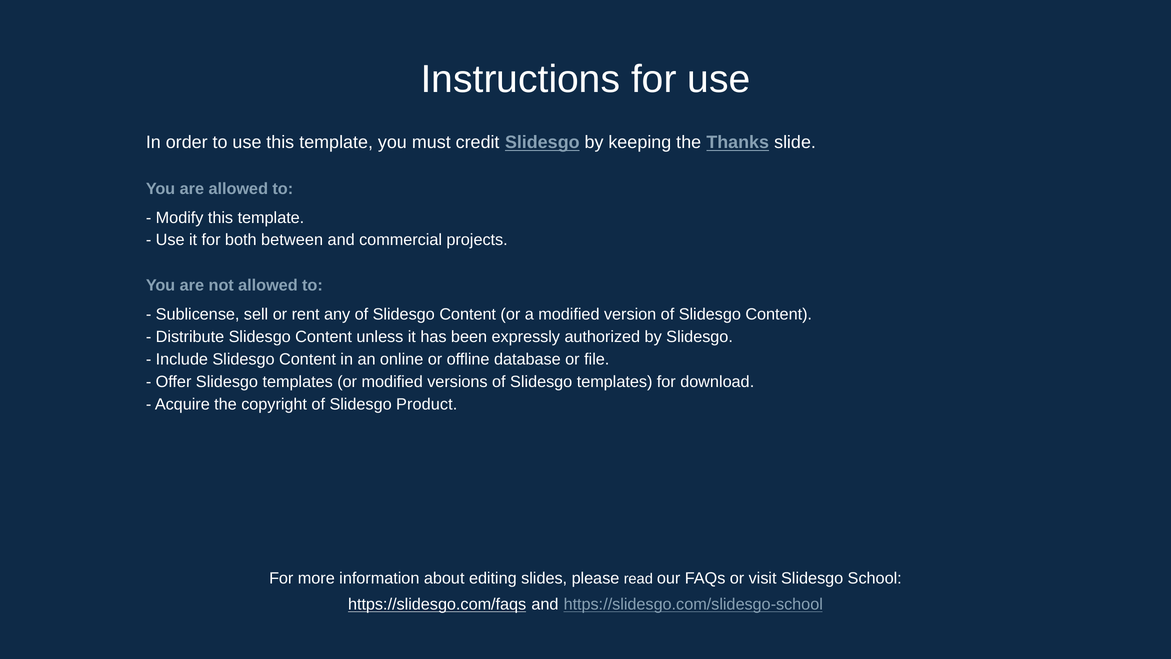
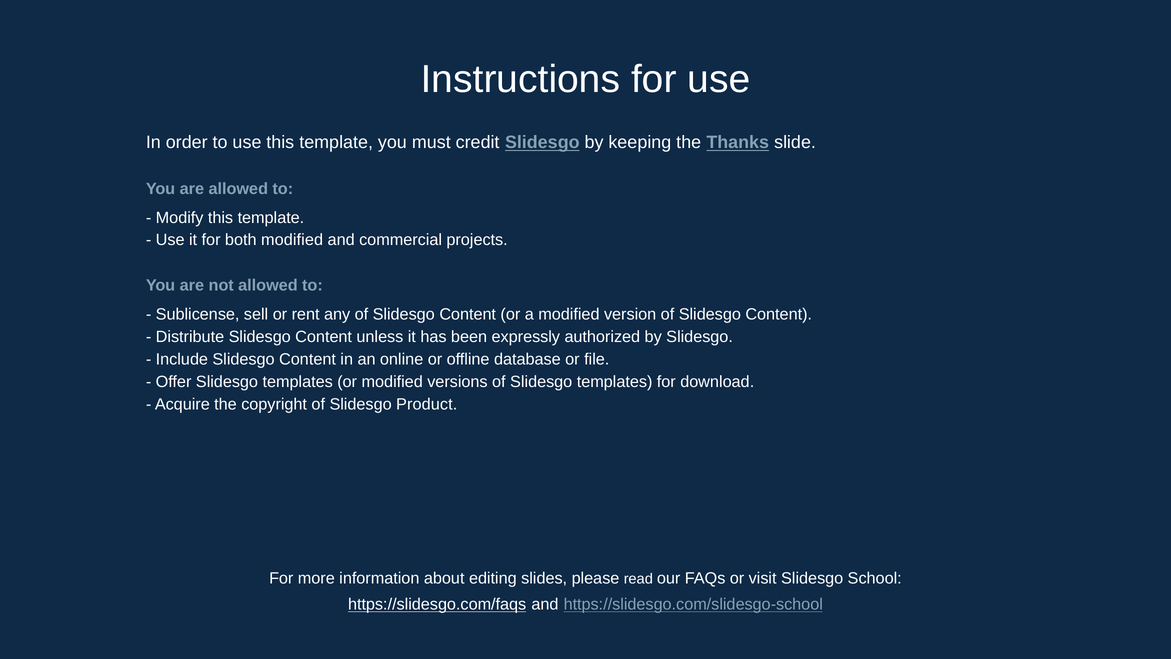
both between: between -> modified
